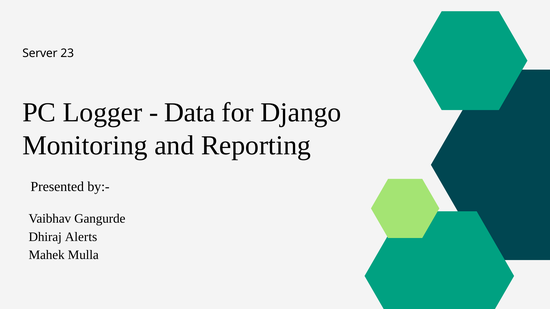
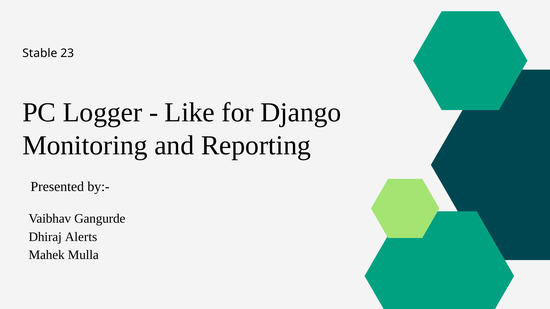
Server: Server -> Stable
Data: Data -> Like
